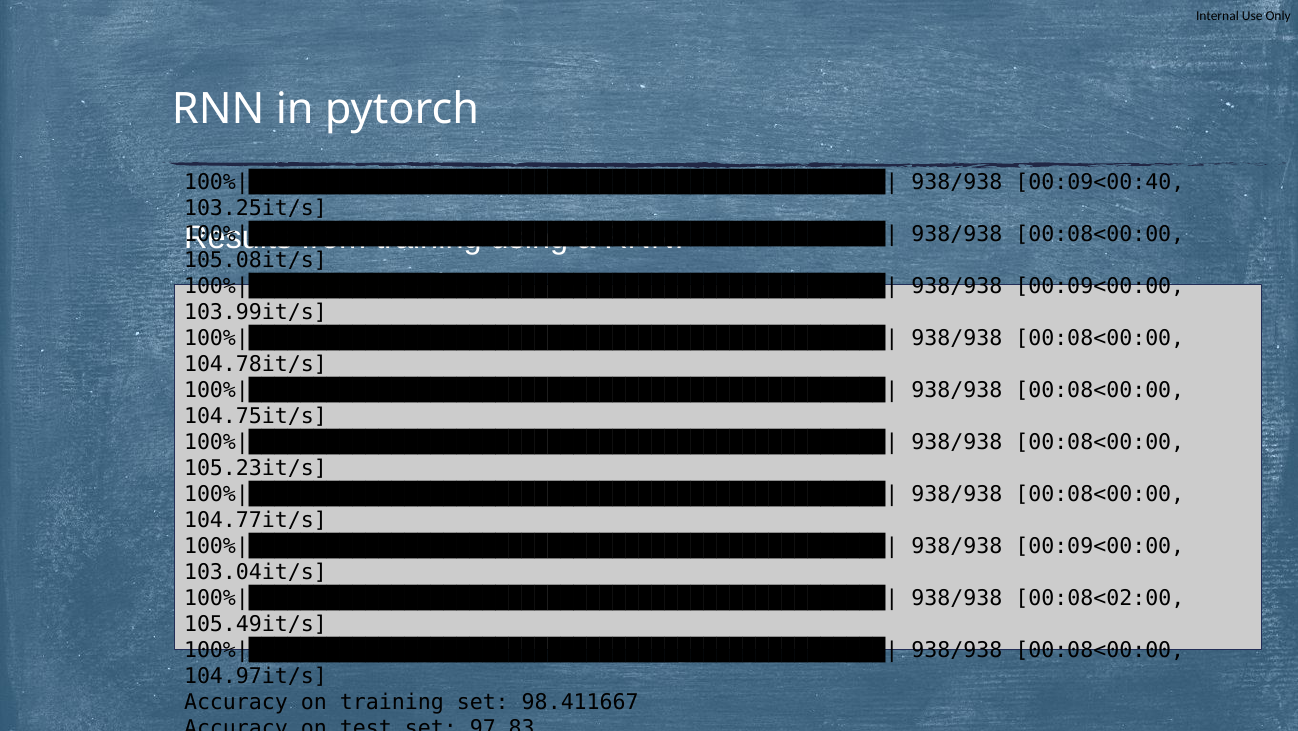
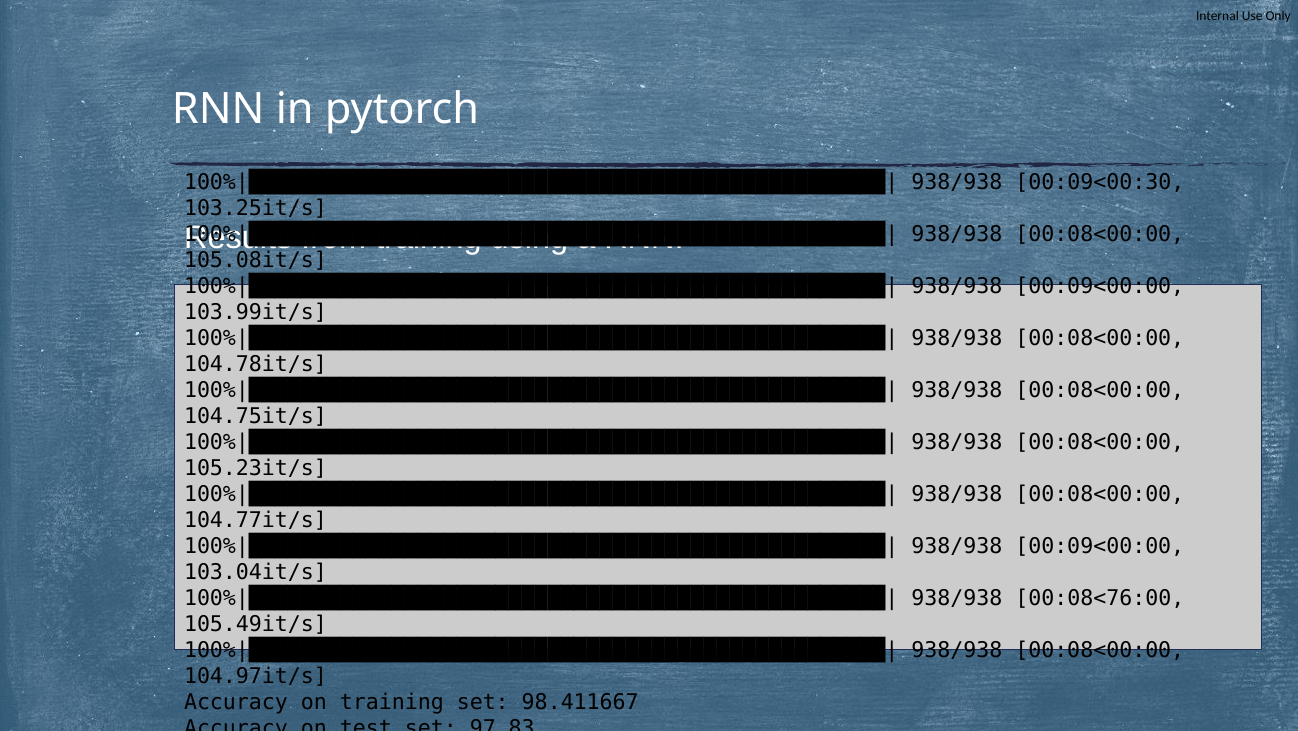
00:09<00:40: 00:09<00:40 -> 00:09<00:30
00:08<02:00: 00:08<02:00 -> 00:08<76:00
